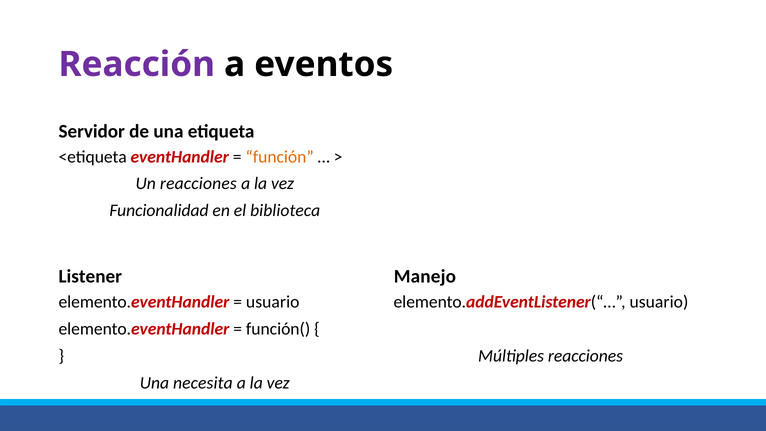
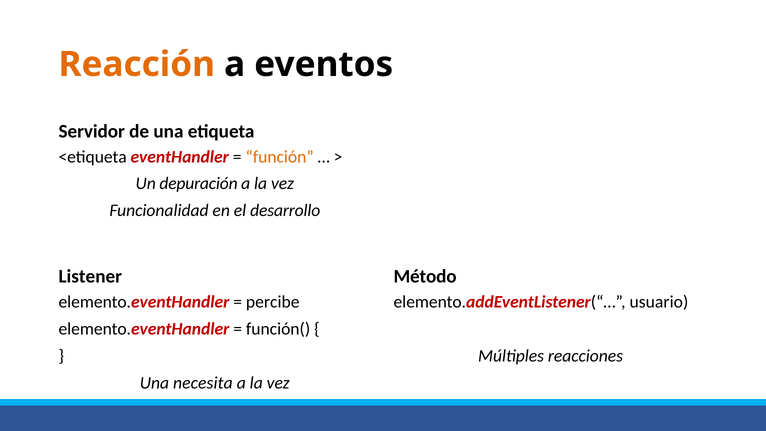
Reacción colour: purple -> orange
Un reacciones: reacciones -> depuración
biblioteca: biblioteca -> desarrollo
Manejo: Manejo -> Método
usuario at (273, 302): usuario -> percibe
